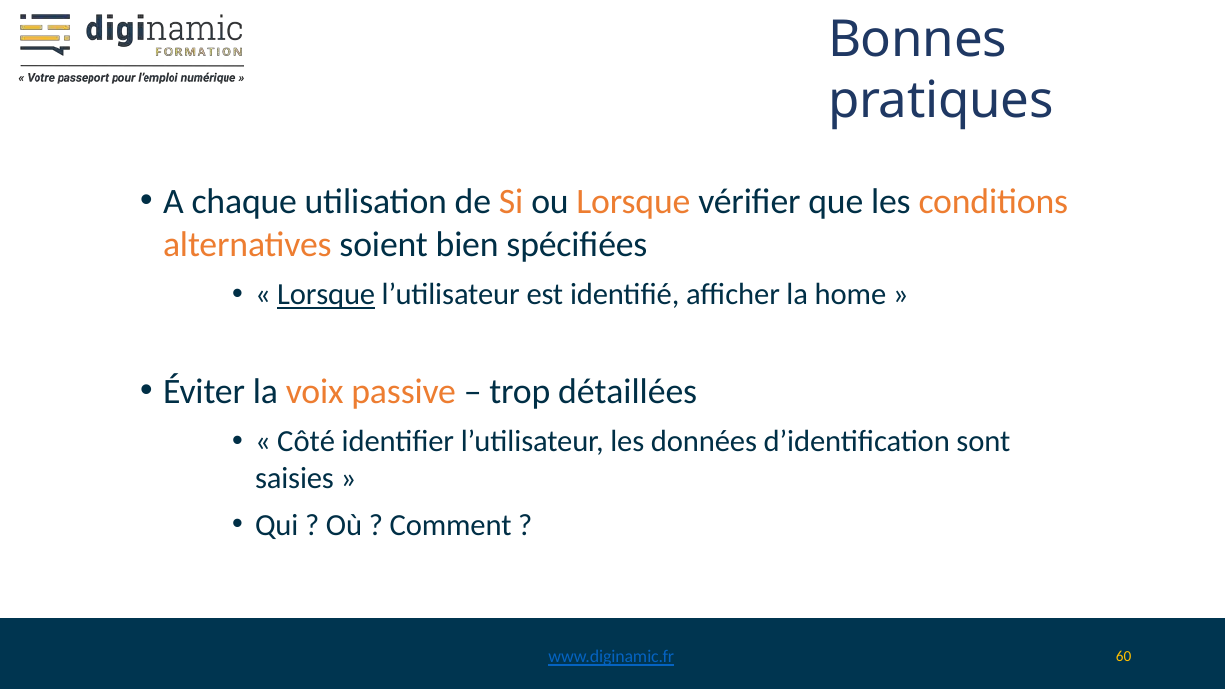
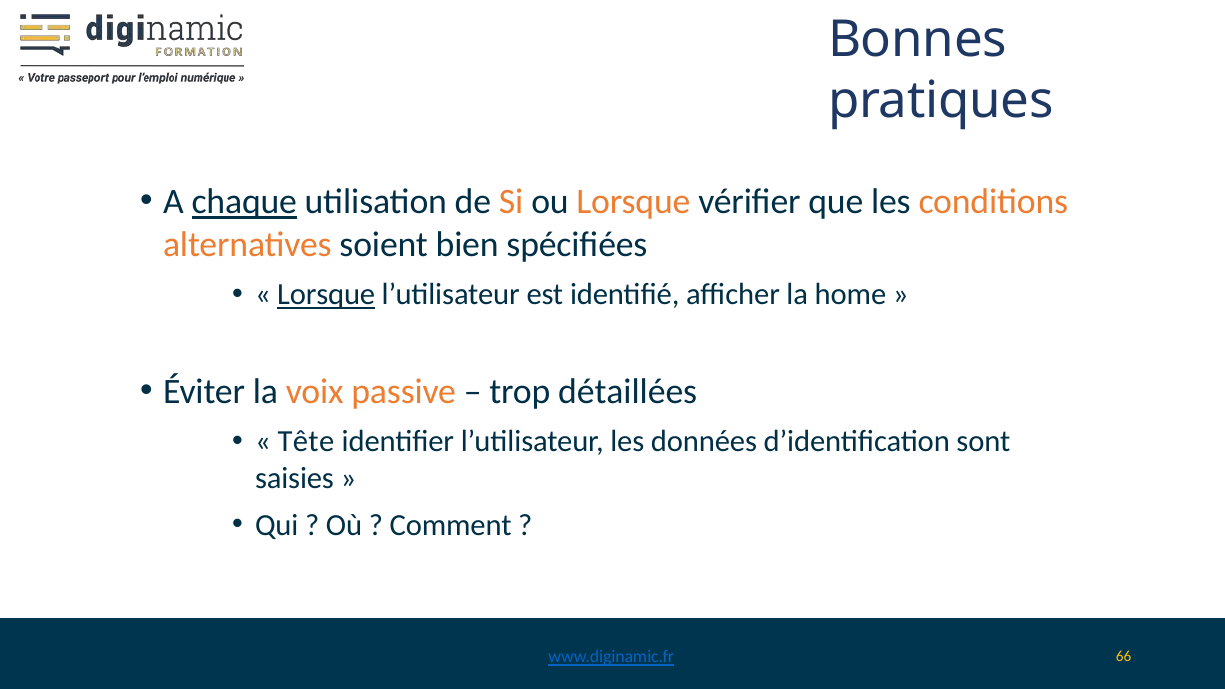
chaque underline: none -> present
Côté: Côté -> Tête
60: 60 -> 66
